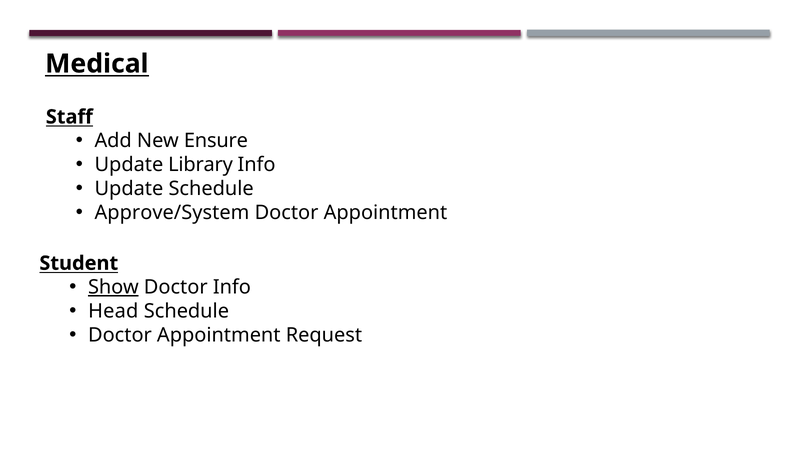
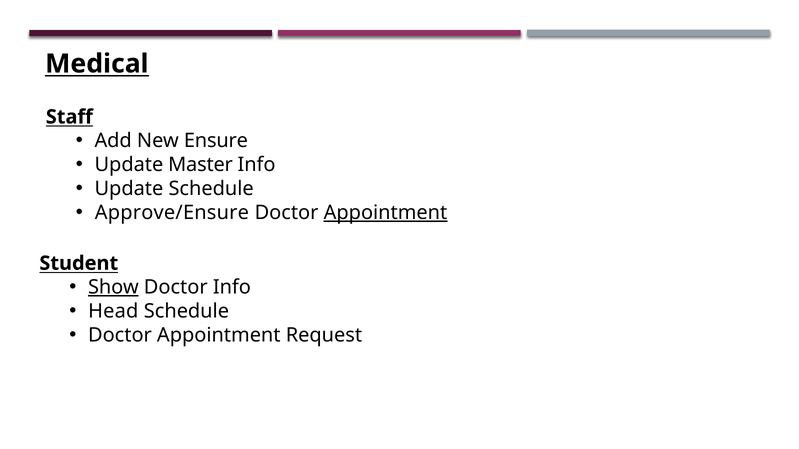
Library: Library -> Master
Approve/System: Approve/System -> Approve/Ensure
Appointment at (385, 213) underline: none -> present
